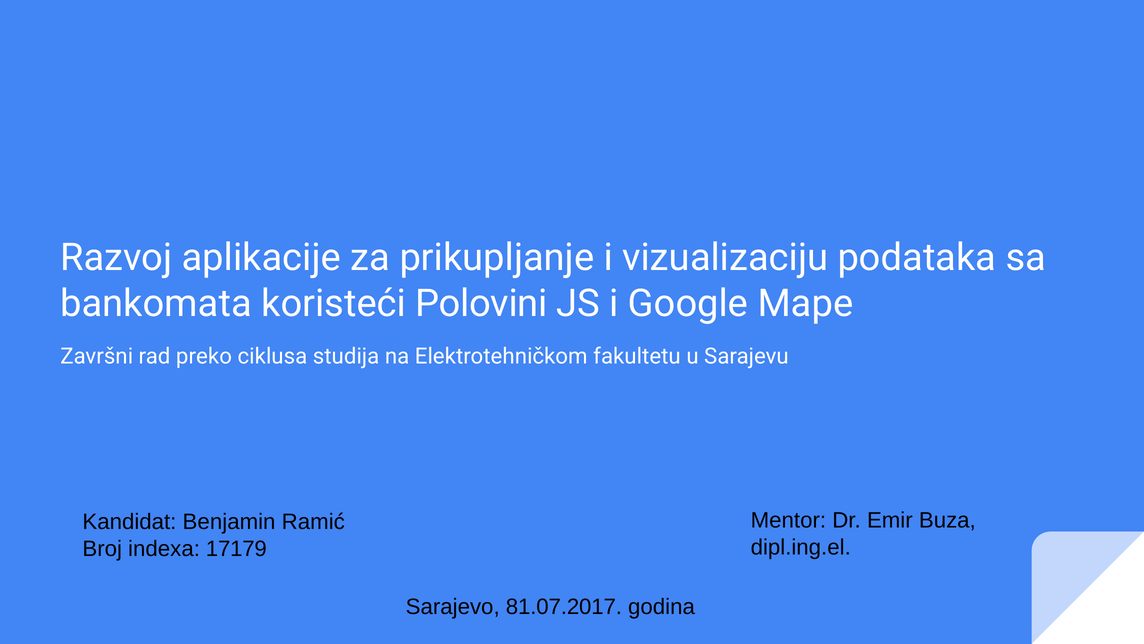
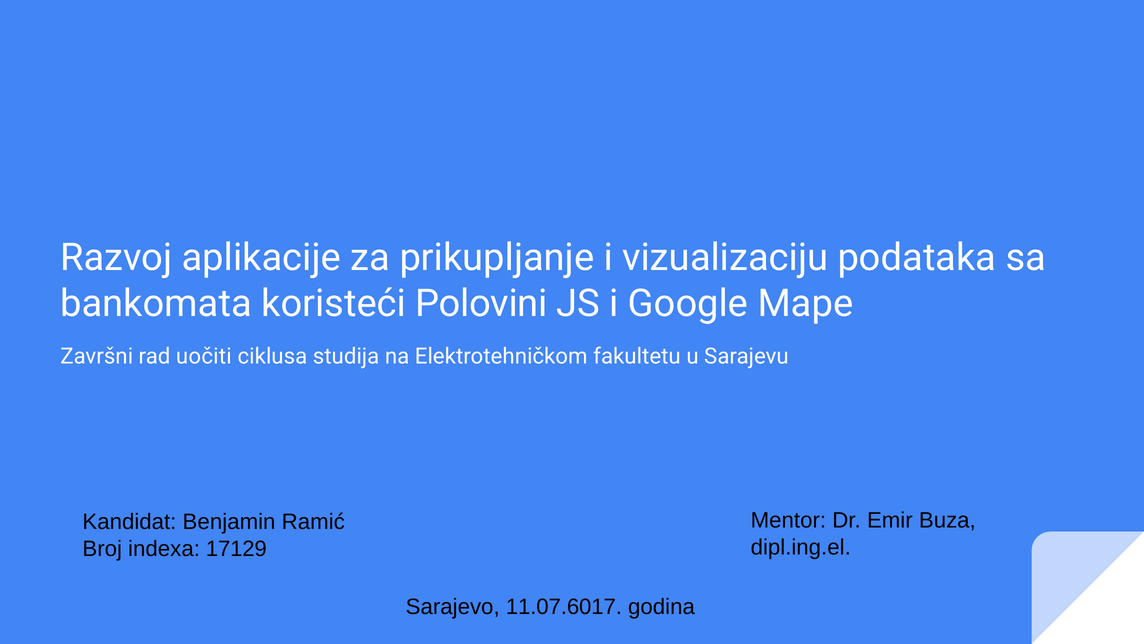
preko: preko -> uočiti
17179: 17179 -> 17129
81.07.2017: 81.07.2017 -> 11.07.6017
